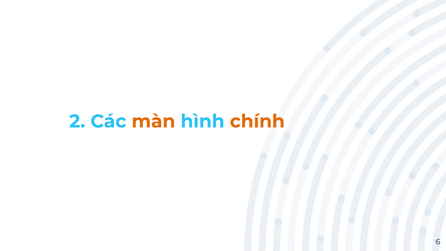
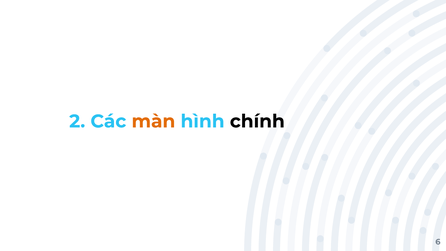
chính colour: orange -> black
